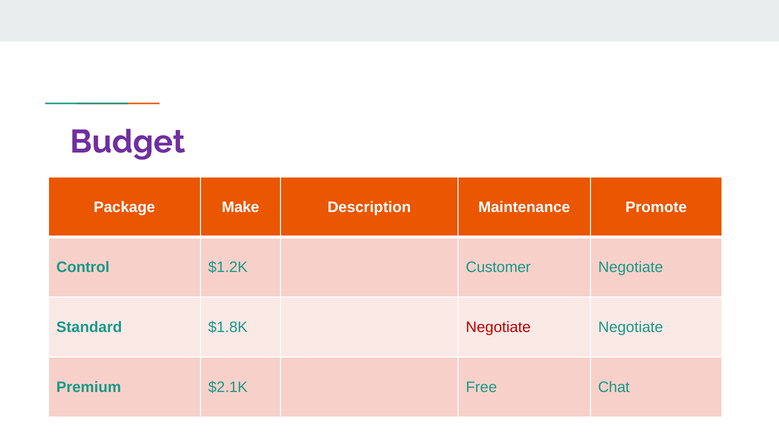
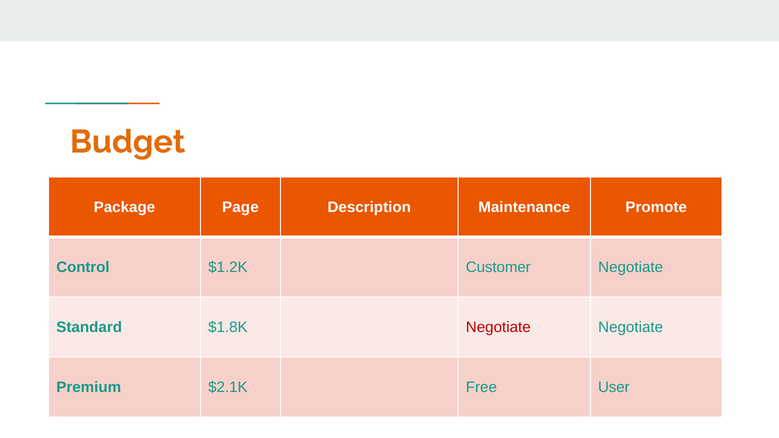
Budget colour: purple -> orange
Make: Make -> Page
Chat: Chat -> User
